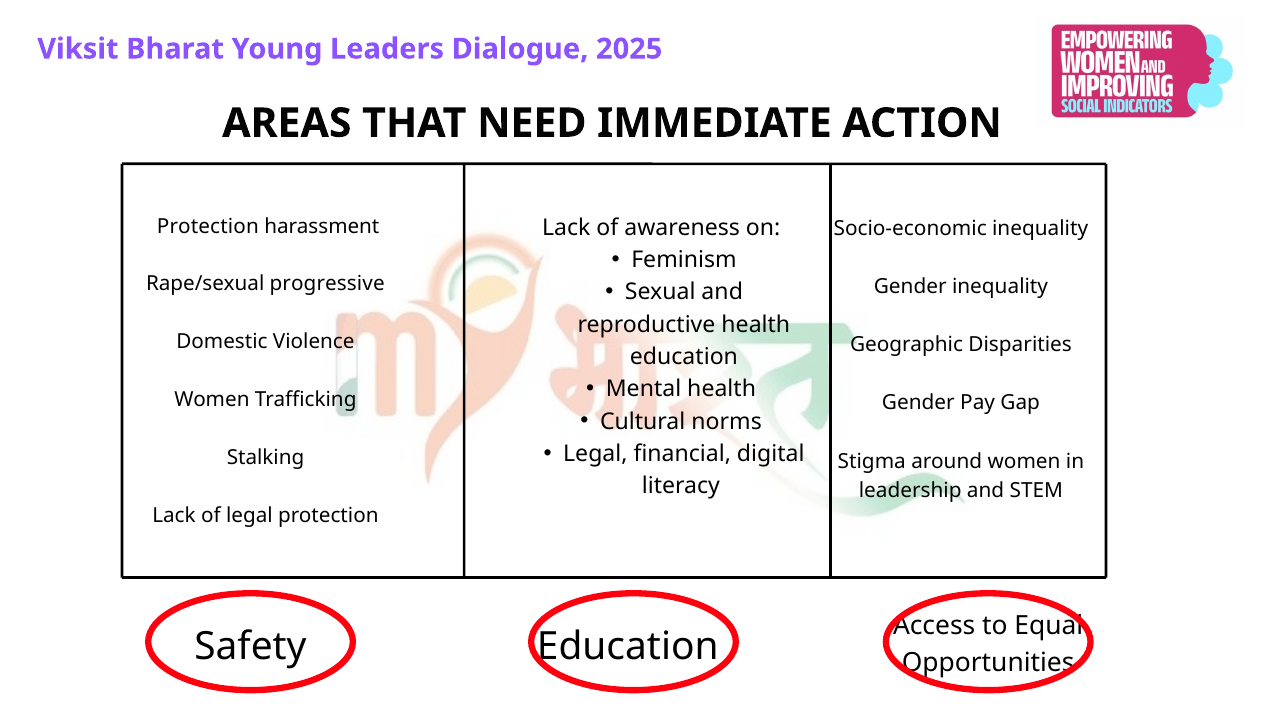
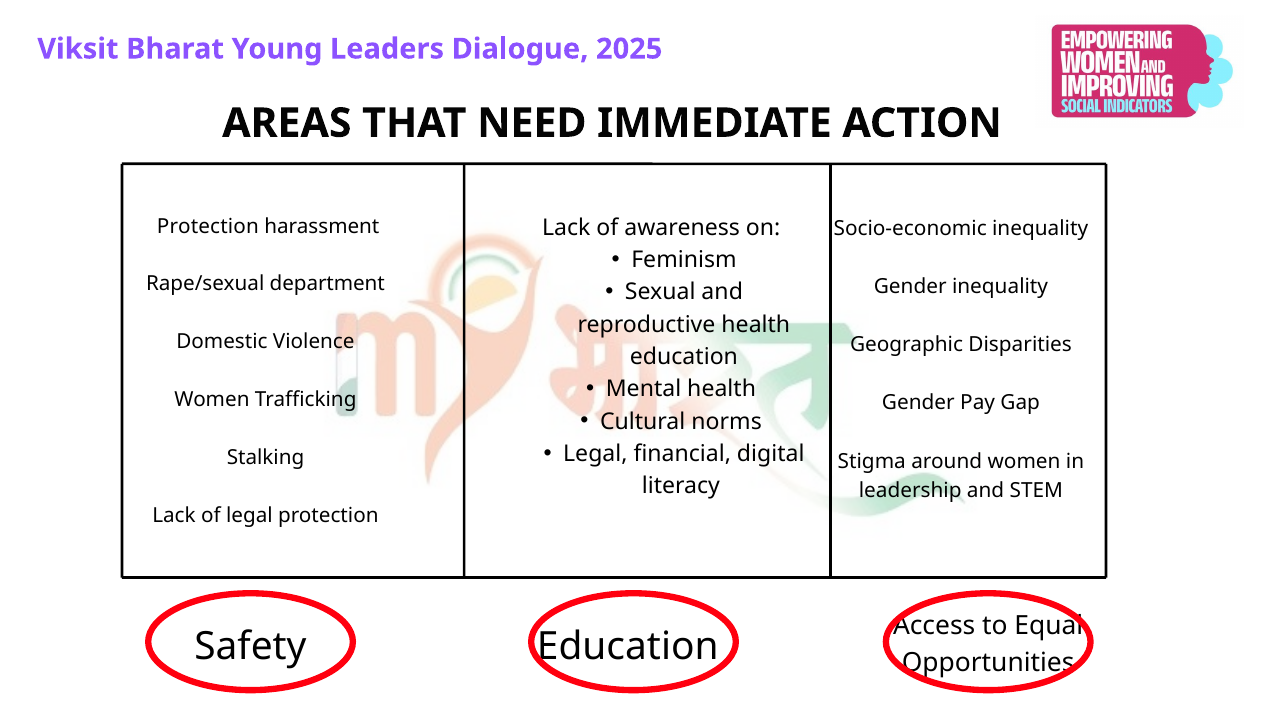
progressive: progressive -> department
